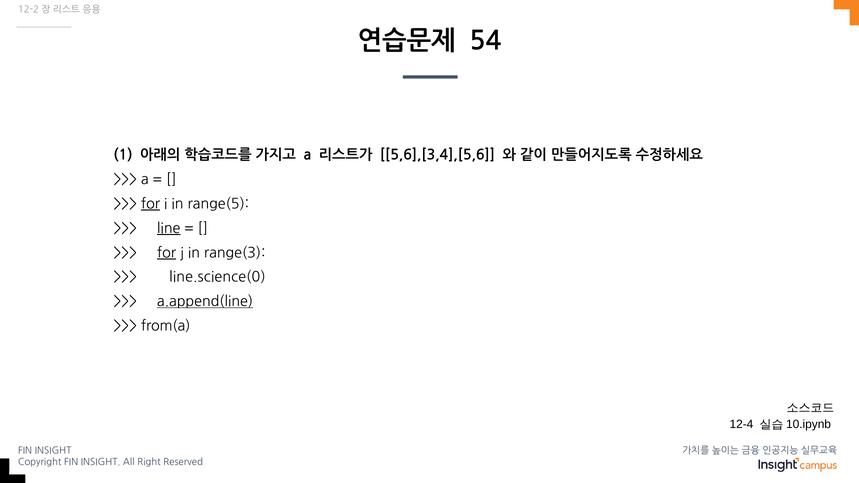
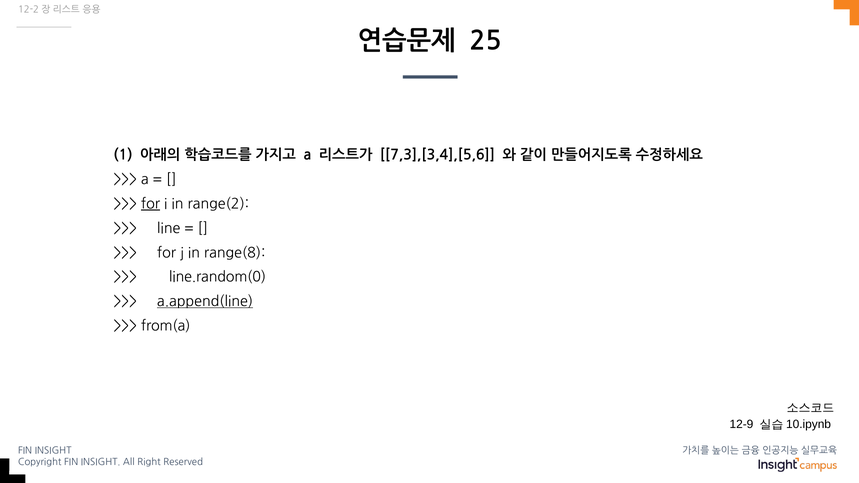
54: 54 -> 25
5,6],[3,4],[5,6: 5,6],[3,4],[5,6 -> 7,3],[3,4],[5,6
range(5: range(5 -> range(2
line underline: present -> none
for at (167, 253) underline: present -> none
range(3: range(3 -> range(8
line.science(0: line.science(0 -> line.random(0
12-4: 12-4 -> 12-9
